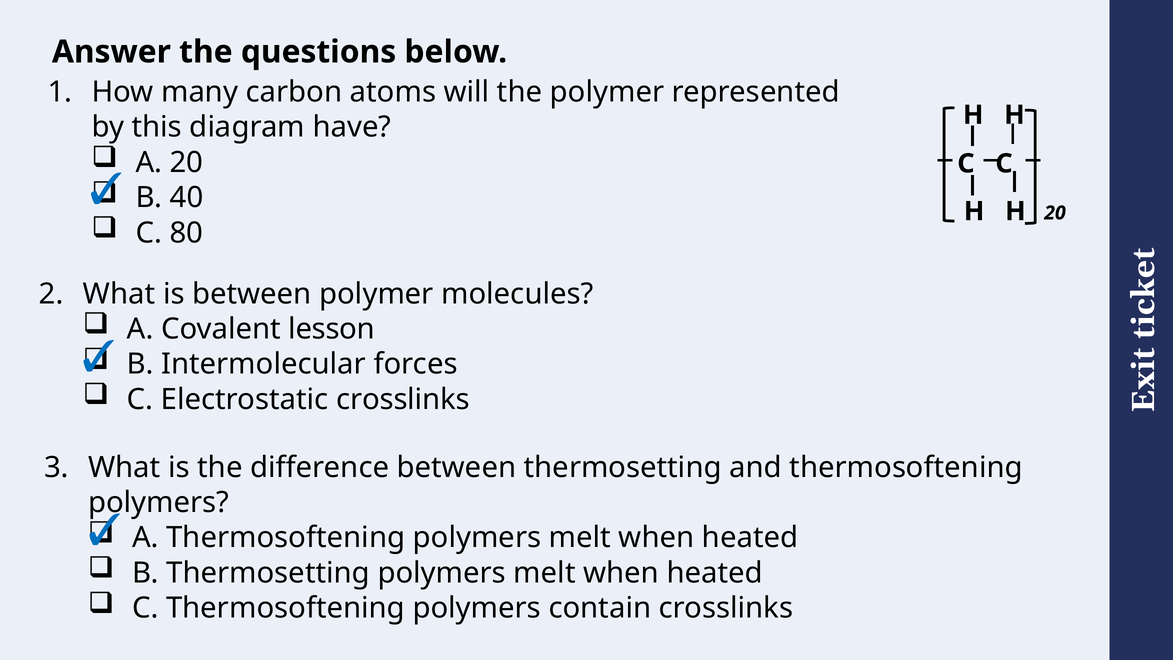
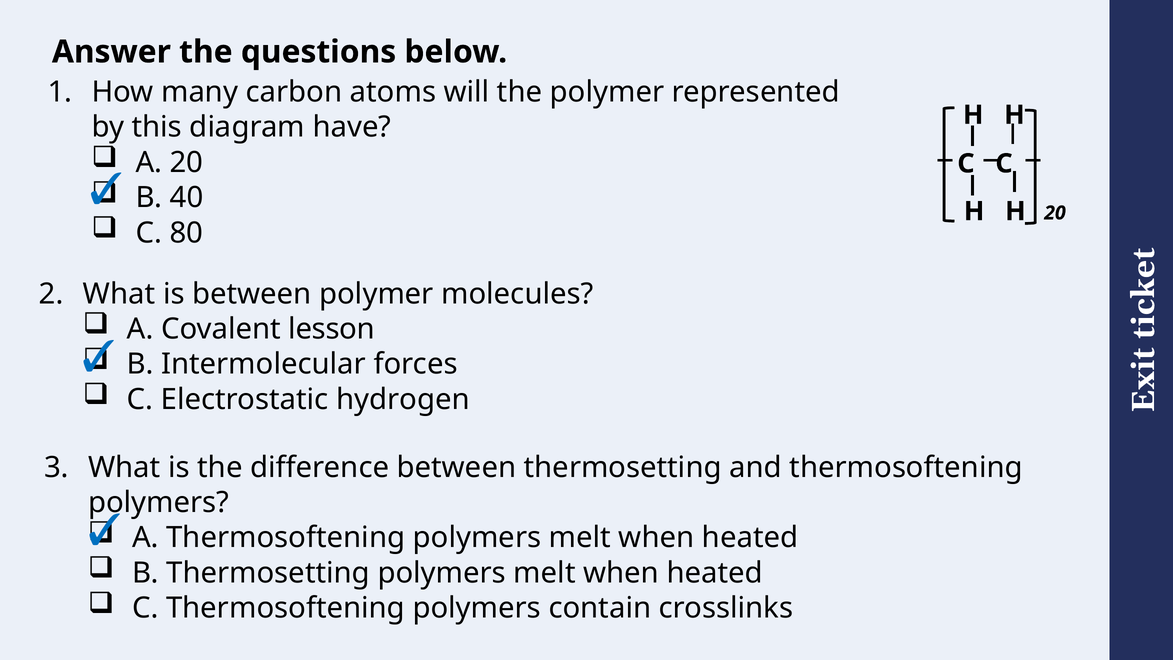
Electrostatic crosslinks: crosslinks -> hydrogen
